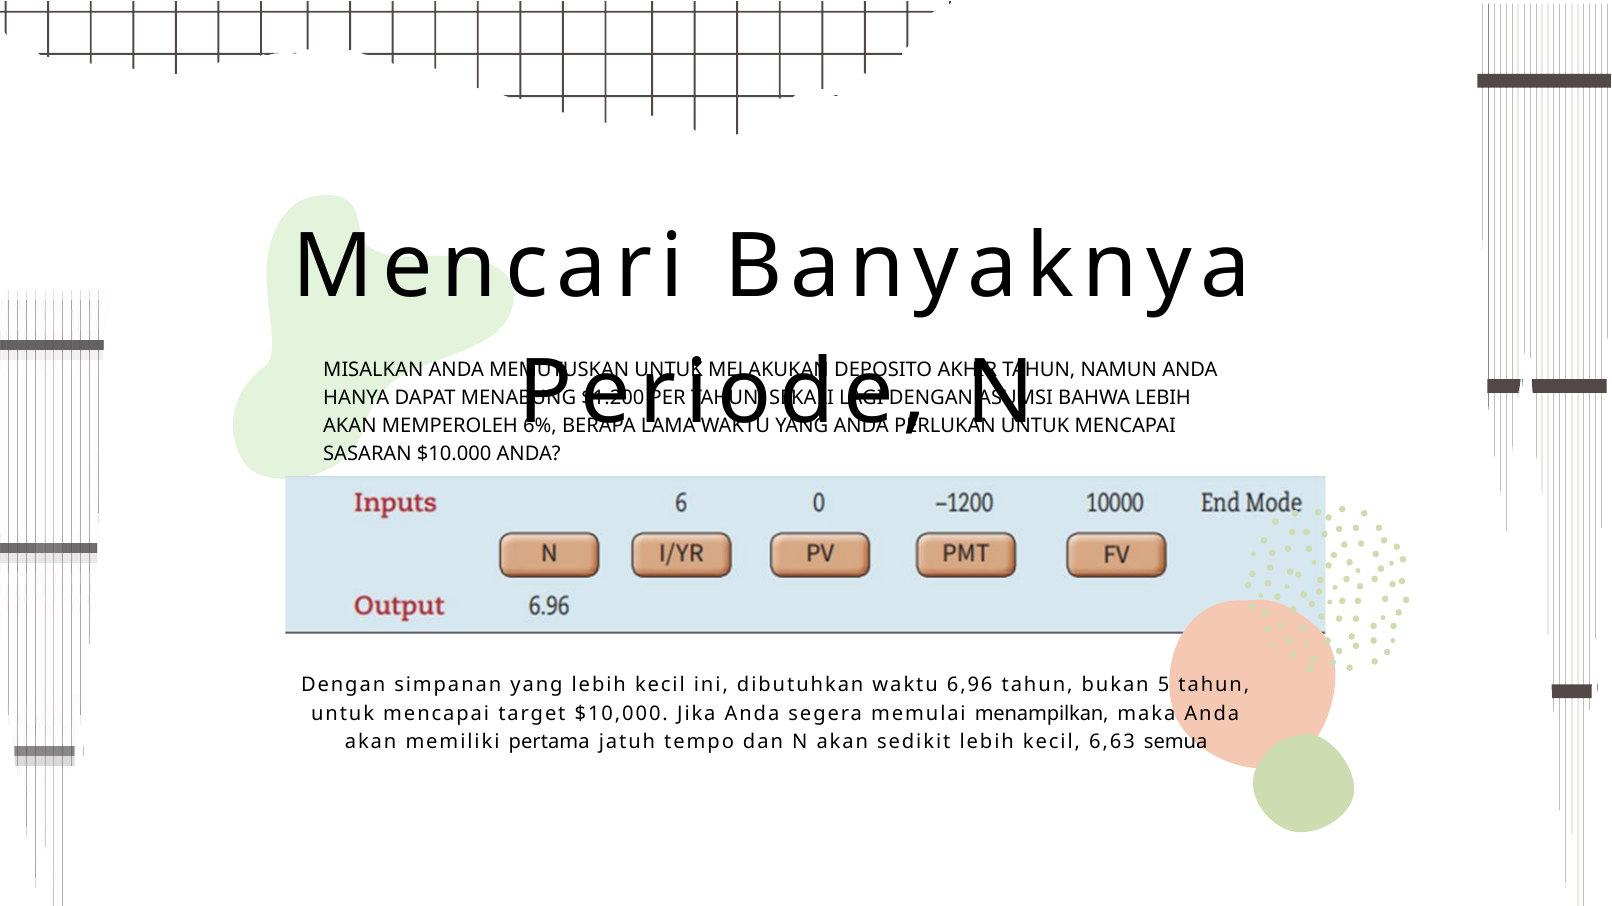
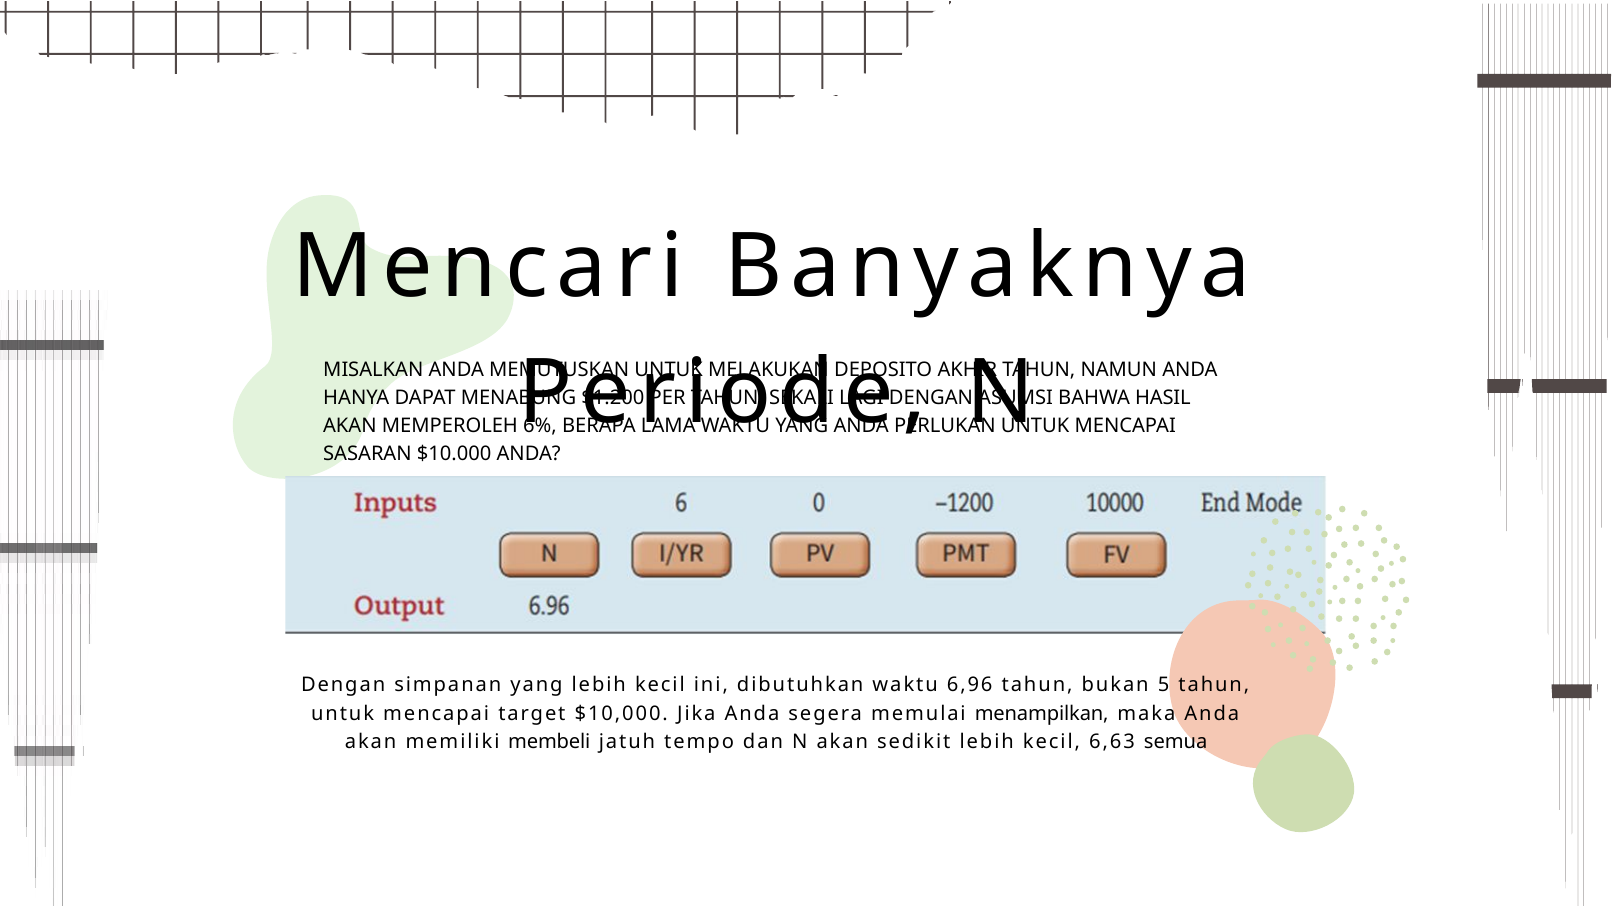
BAHWA LEBIH: LEBIH -> HASIL
pertama: pertama -> membeli
